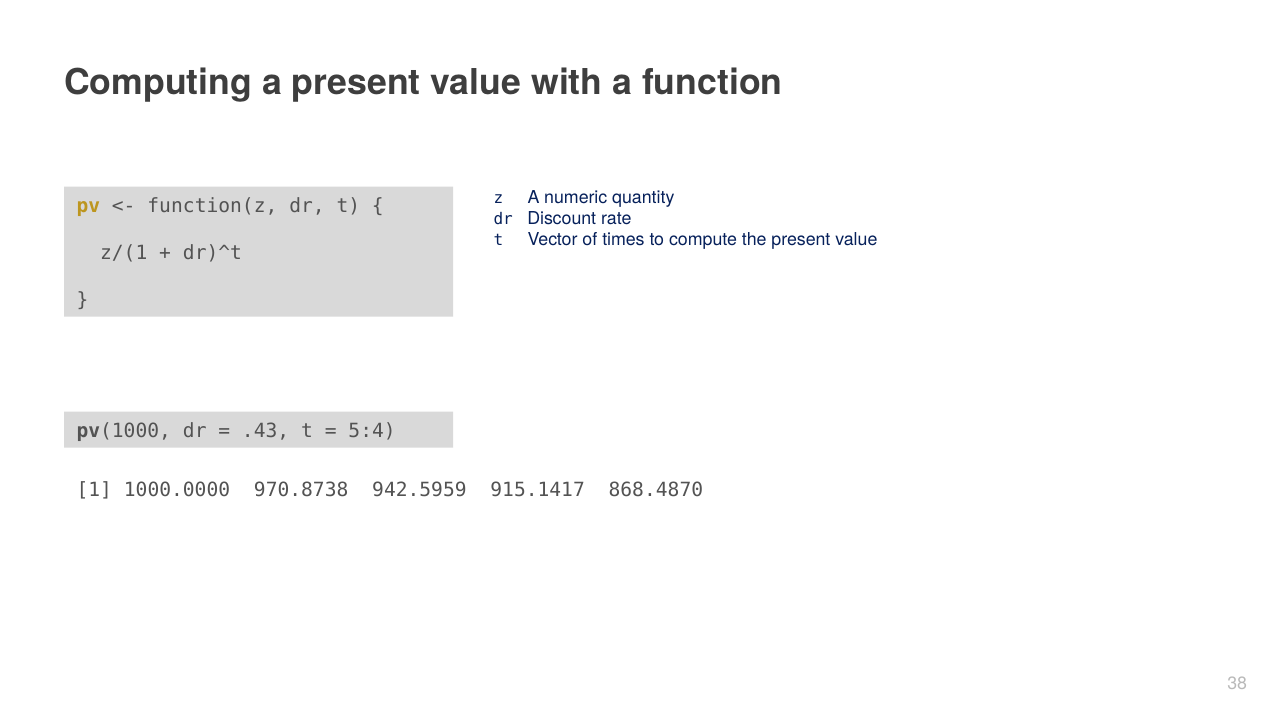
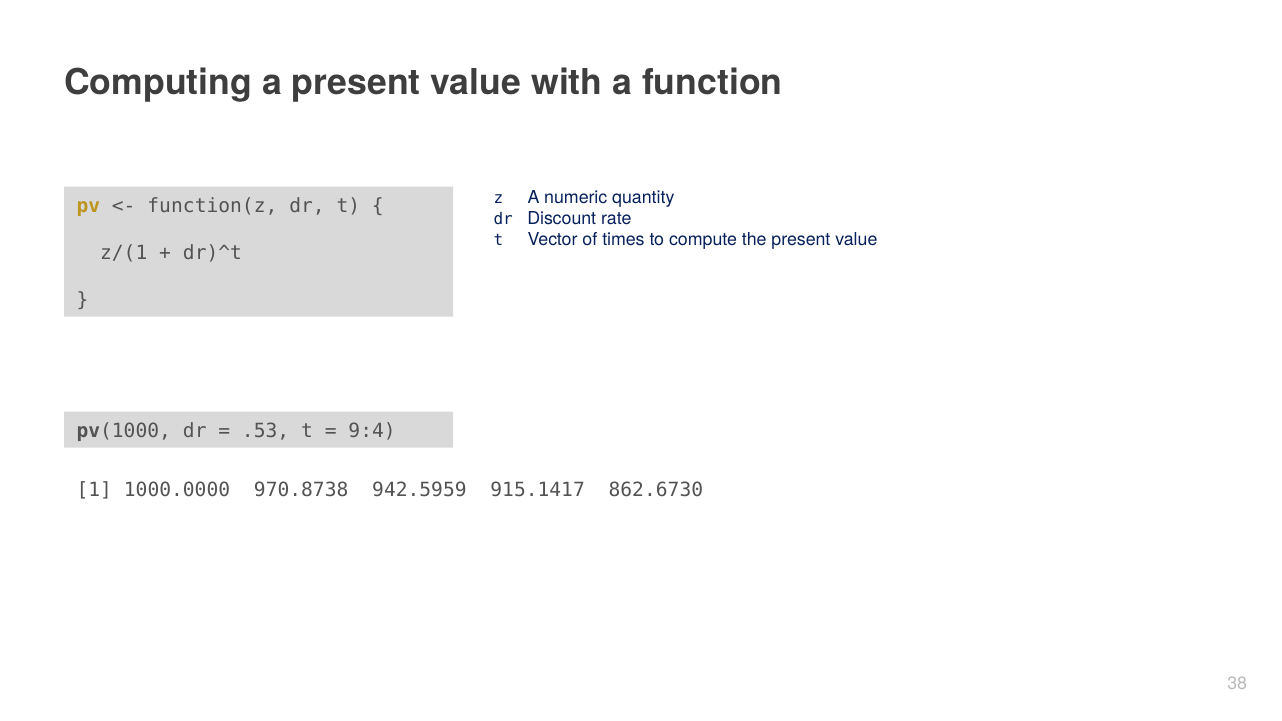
.43: .43 -> .53
5:4: 5:4 -> 9:4
868.4870: 868.4870 -> 862.6730
